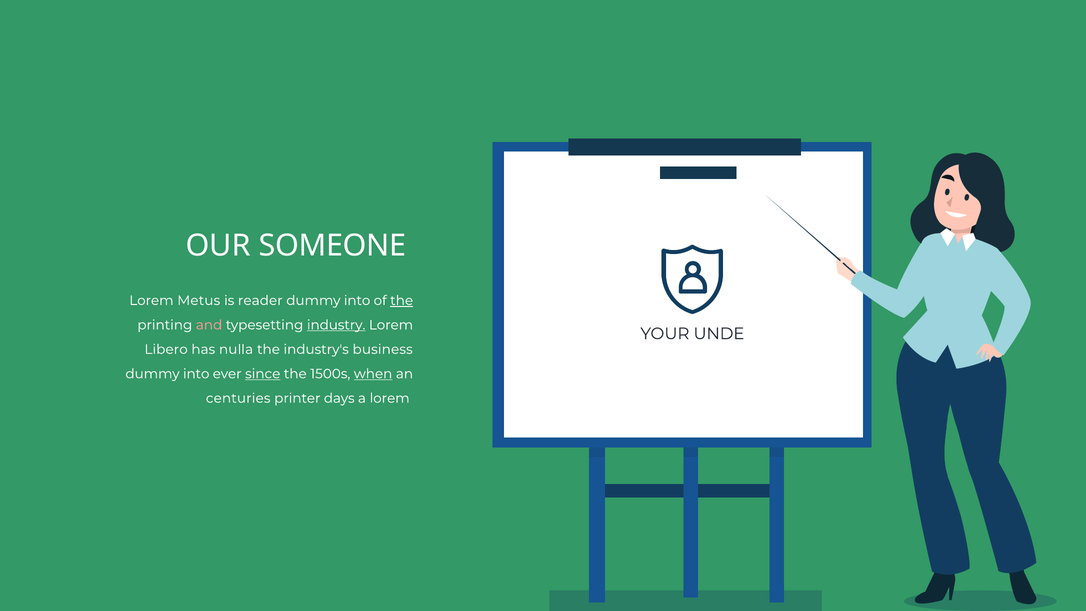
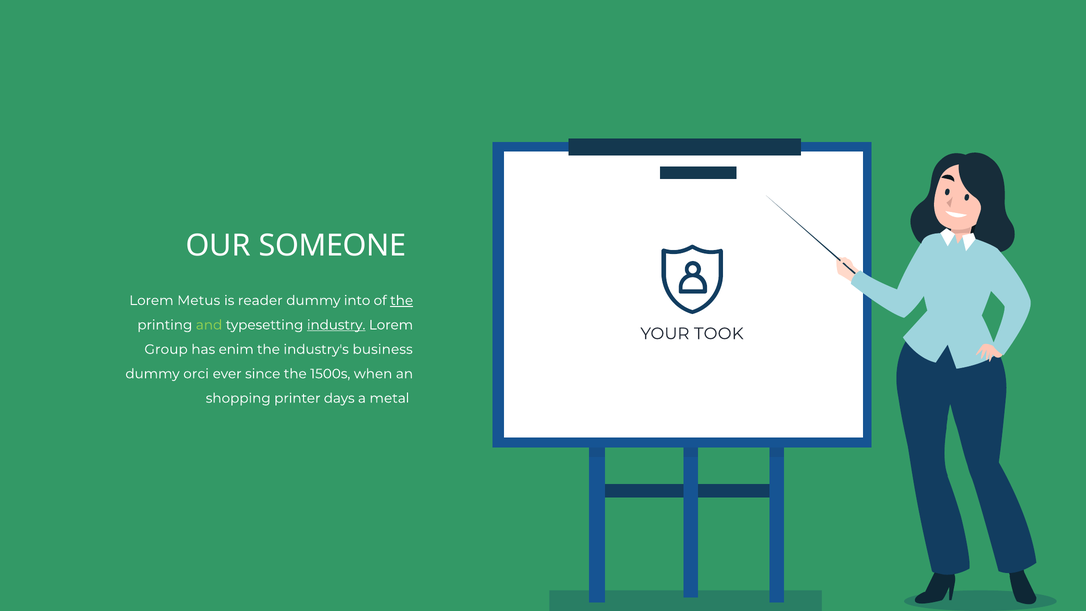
and colour: pink -> light green
UNDE: UNDE -> TOOK
Libero: Libero -> Group
nulla: nulla -> enim
into at (196, 374): into -> orci
since underline: present -> none
when underline: present -> none
centuries: centuries -> shopping
a lorem: lorem -> metal
